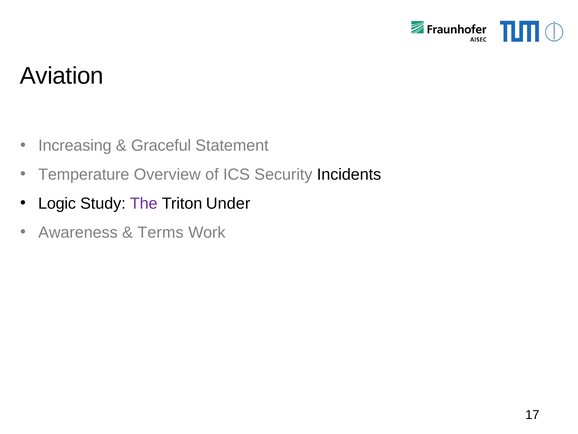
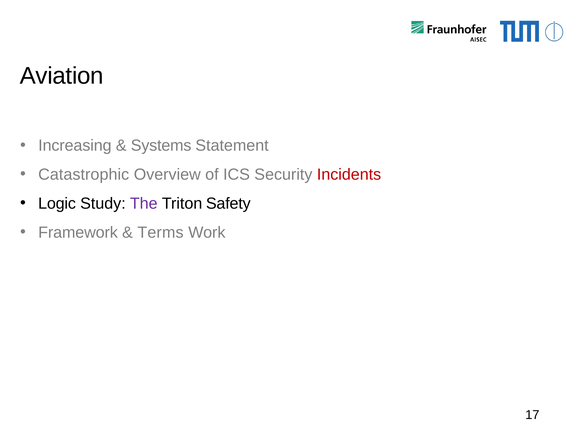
Graceful: Graceful -> Systems
Temperature: Temperature -> Catastrophic
Incidents colour: black -> red
Under: Under -> Safety
Awareness: Awareness -> Framework
